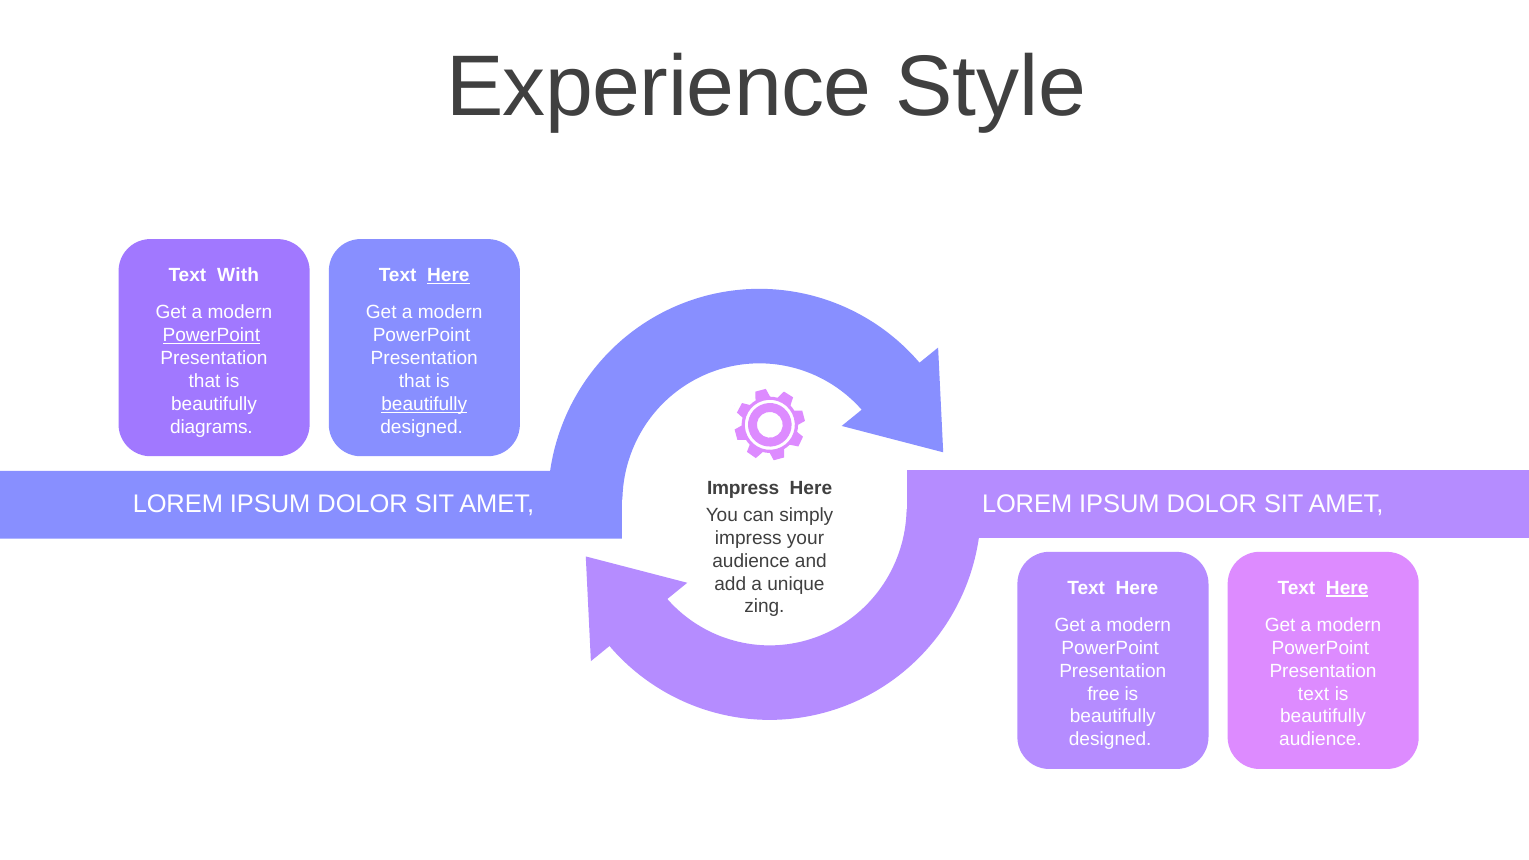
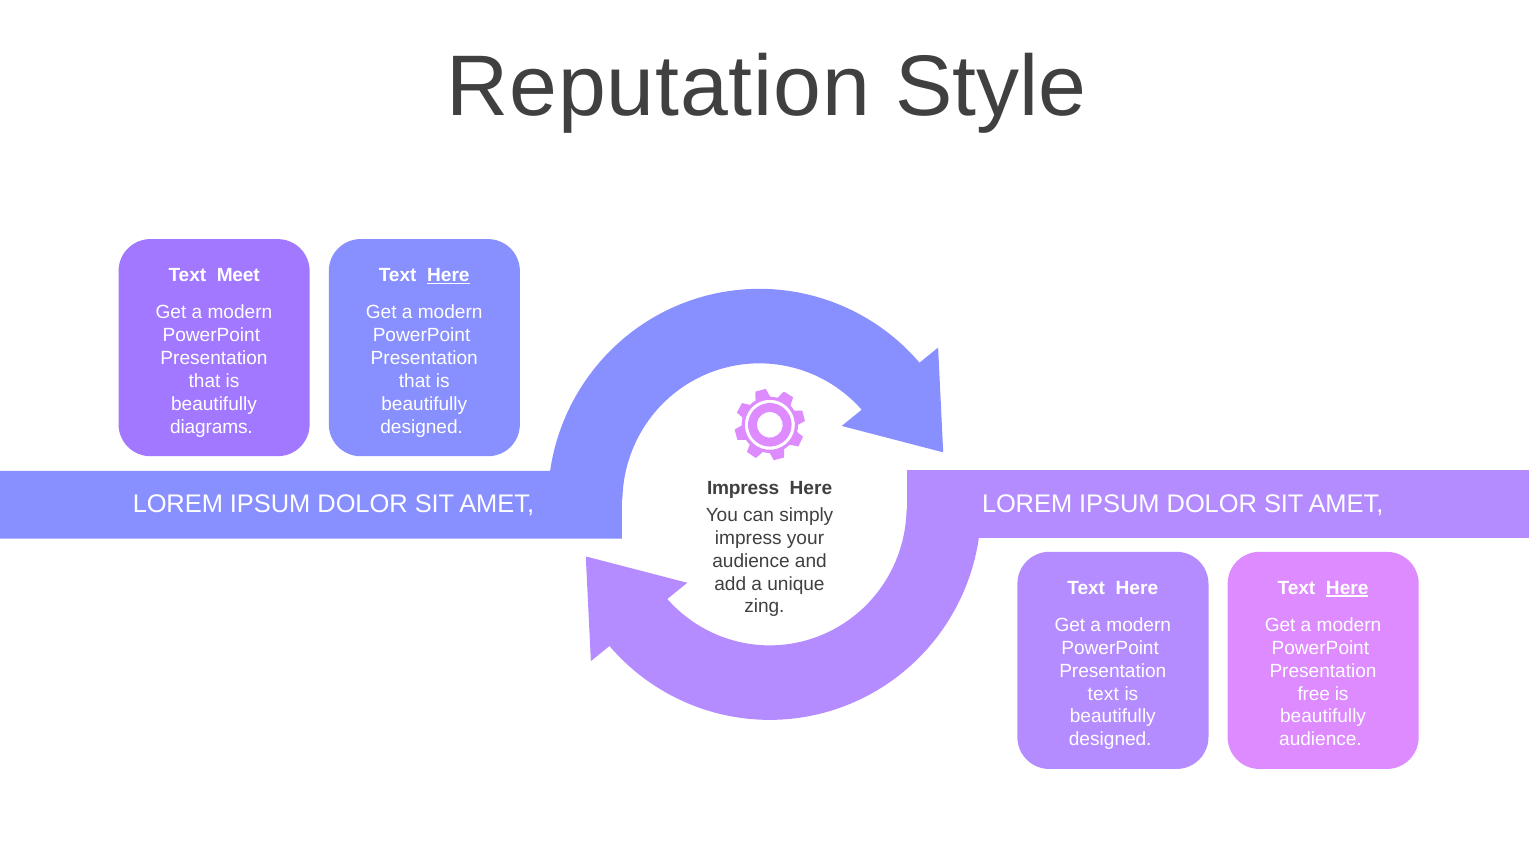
Experience: Experience -> Reputation
With: With -> Meet
PowerPoint at (211, 335) underline: present -> none
beautifully at (424, 404) underline: present -> none
free at (1104, 694): free -> text
text at (1314, 694): text -> free
